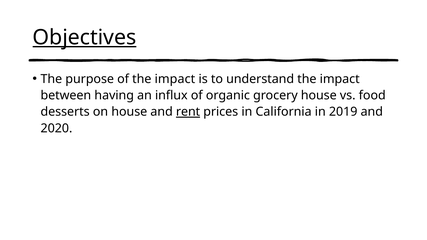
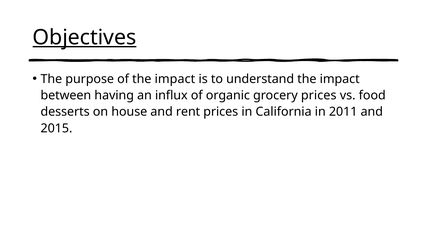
grocery house: house -> prices
rent underline: present -> none
2019: 2019 -> 2011
2020: 2020 -> 2015
